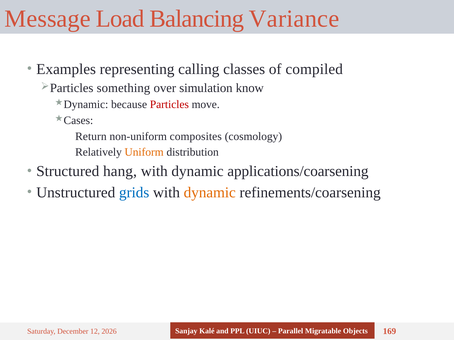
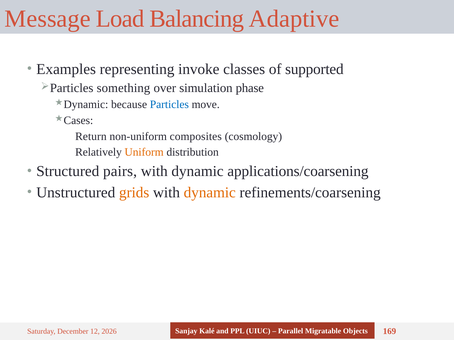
Variance: Variance -> Adaptive
calling: calling -> invoke
compiled: compiled -> supported
know: know -> phase
Particles colour: red -> blue
hang: hang -> pairs
grids colour: blue -> orange
